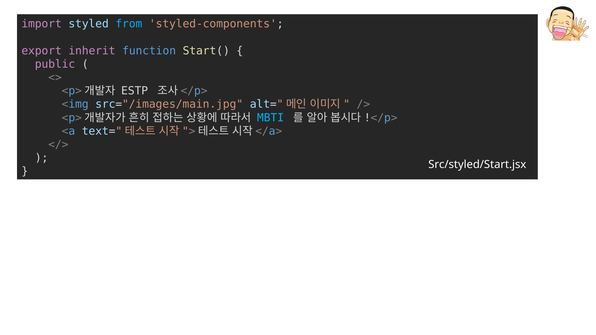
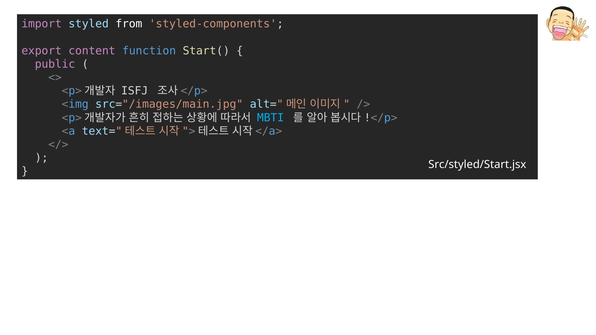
from colour: light blue -> white
inherit: inherit -> content
ESTP: ESTP -> ISFJ
